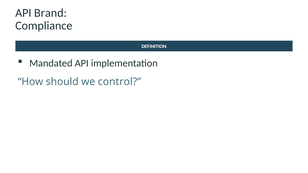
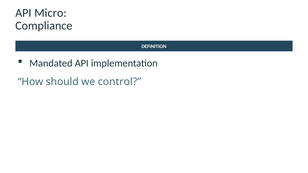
Brand: Brand -> Micro
